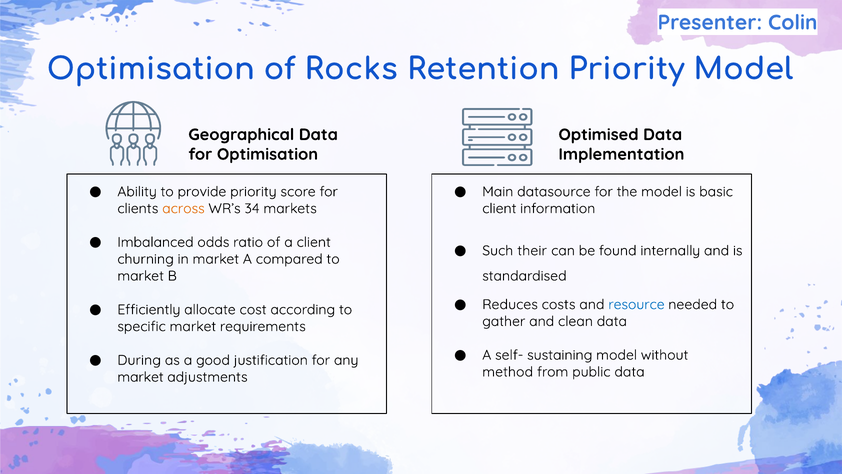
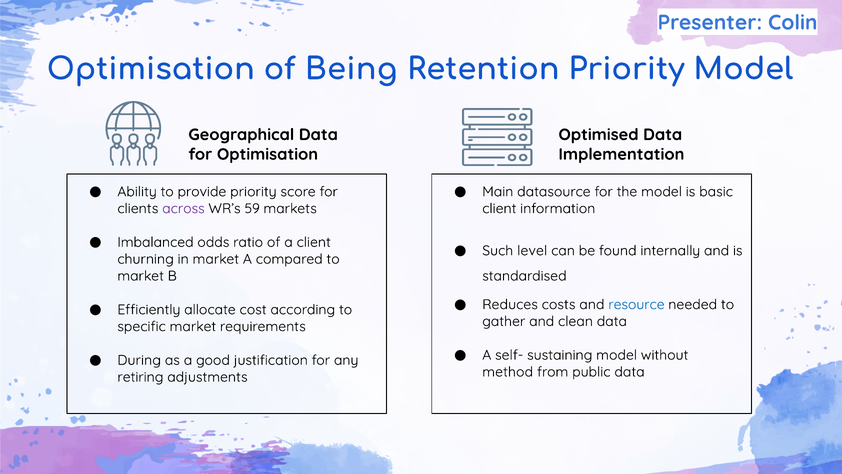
Rocks: Rocks -> Being
across colour: orange -> purple
34: 34 -> 59
their: their -> level
market at (140, 377): market -> retiring
